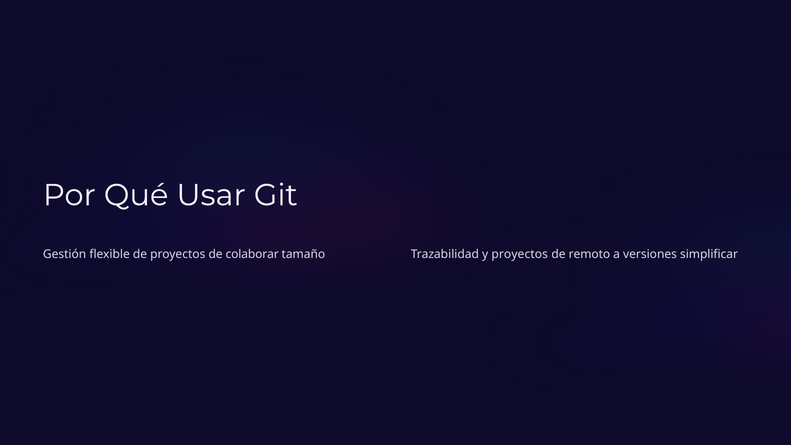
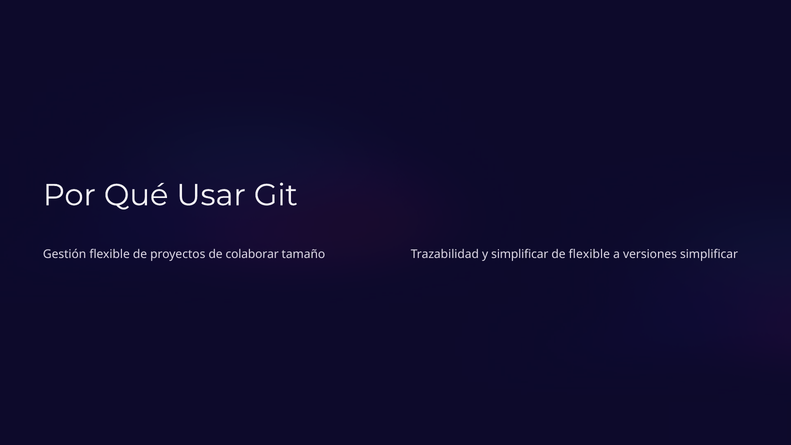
y proyectos: proyectos -> simplificar
de remoto: remoto -> flexible
